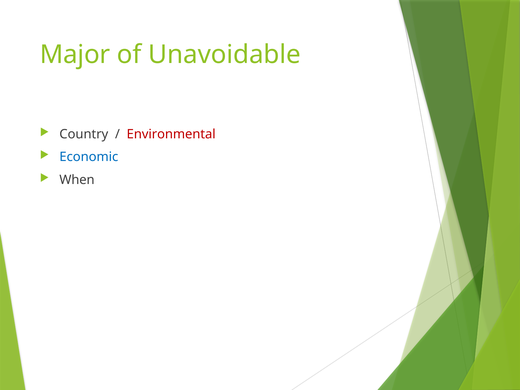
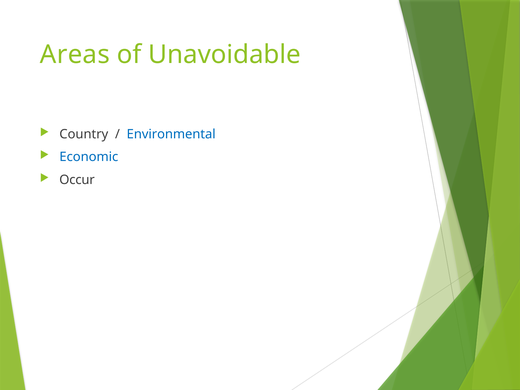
Major: Major -> Areas
Environmental colour: red -> blue
When: When -> Occur
